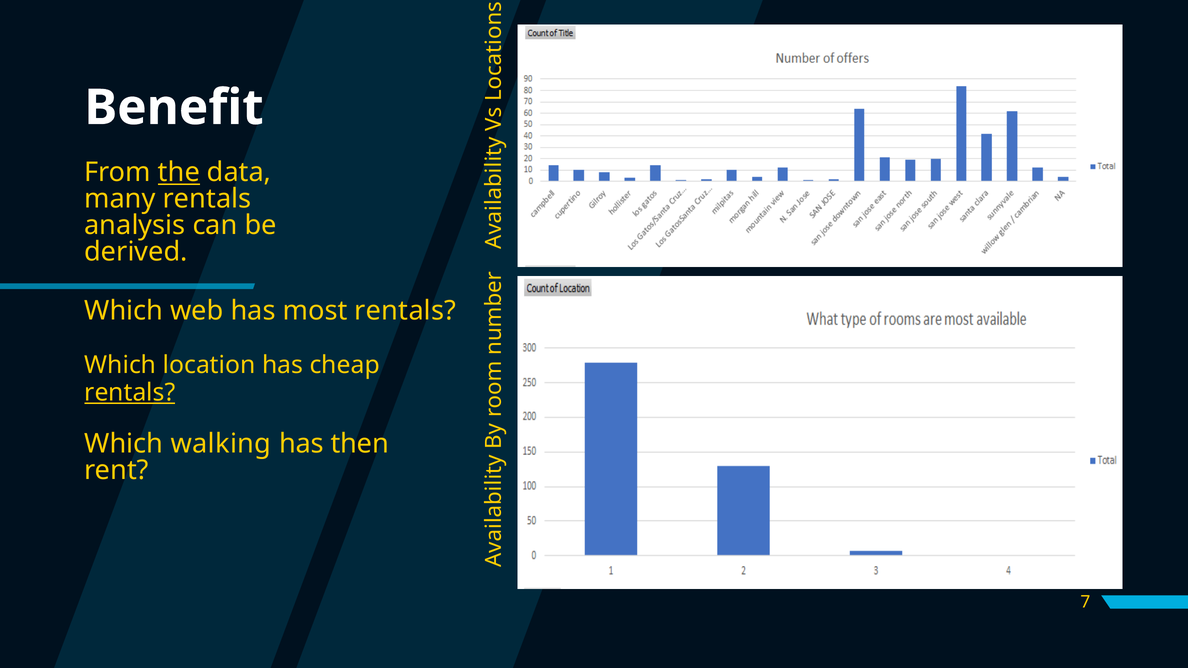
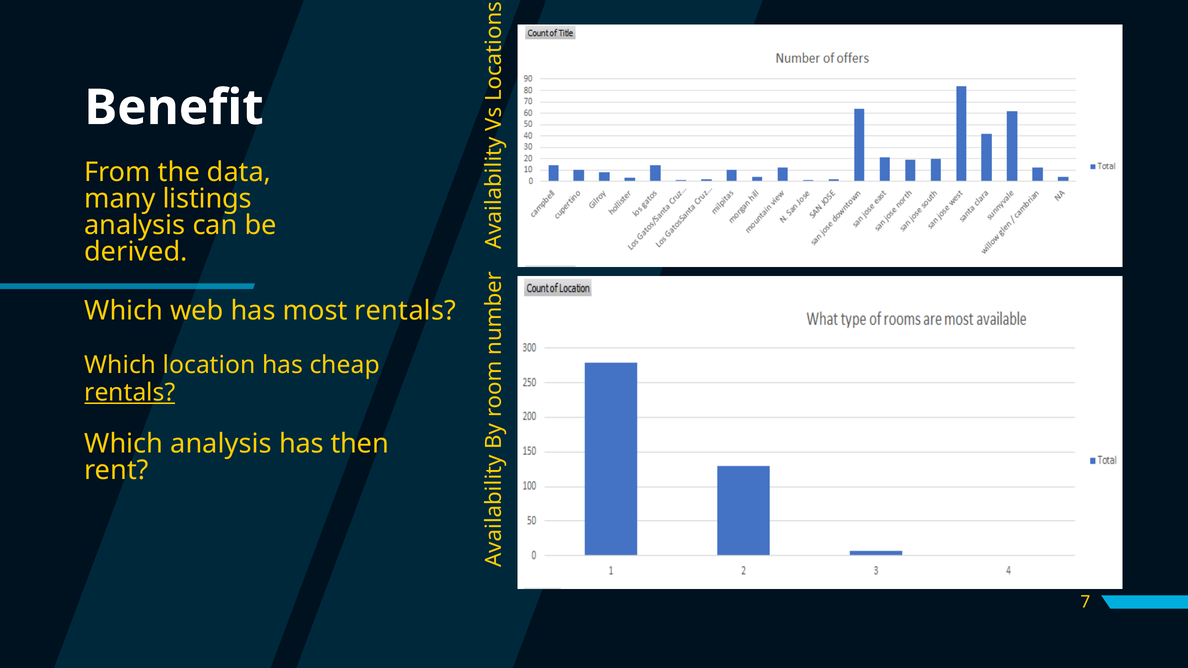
the underline: present -> none
many rentals: rentals -> listings
Which walking: walking -> analysis
